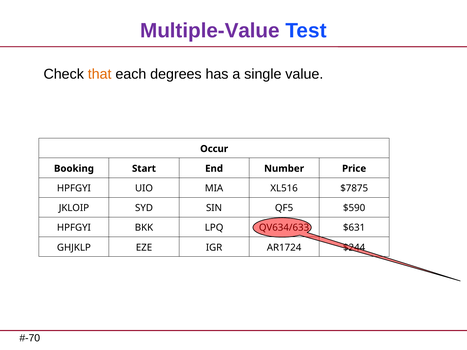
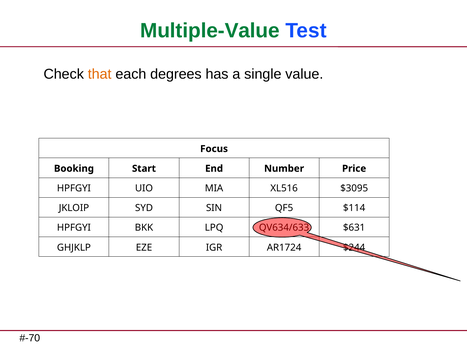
Multiple-Value colour: purple -> green
Occur: Occur -> Focus
$7875: $7875 -> $3095
$590: $590 -> $114
